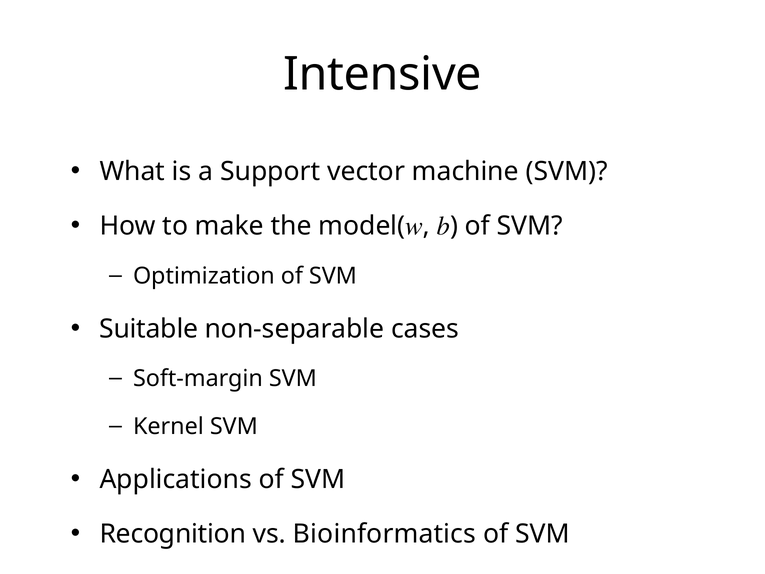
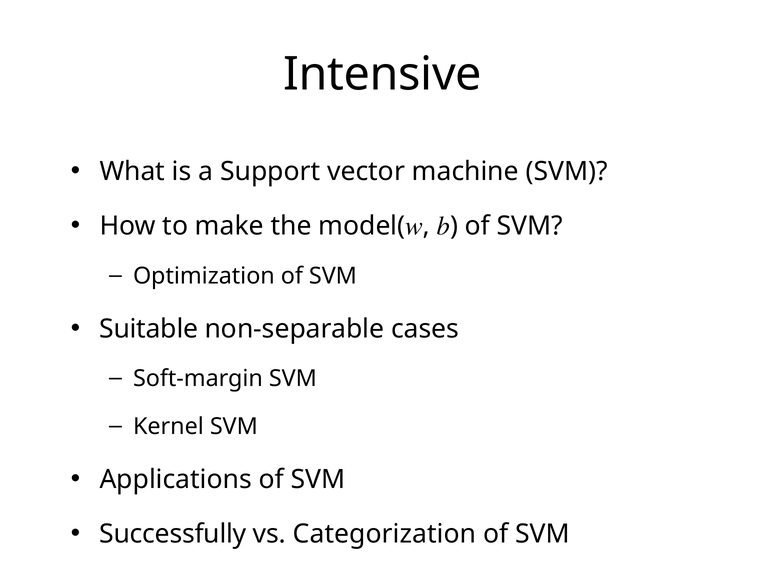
Recognition: Recognition -> Successfully
Bioinformatics: Bioinformatics -> Categorization
